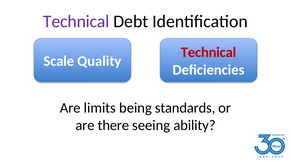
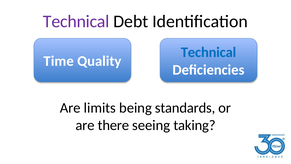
Technical at (209, 52) colour: red -> blue
Scale: Scale -> Time
ability: ability -> taking
